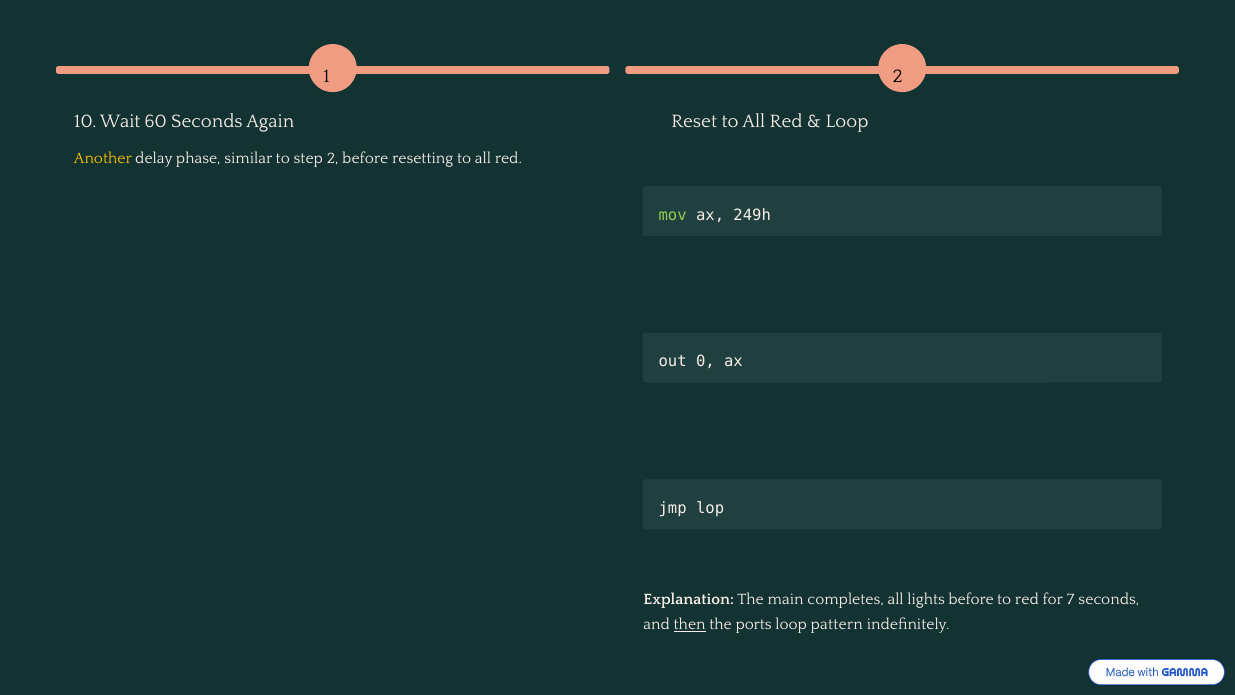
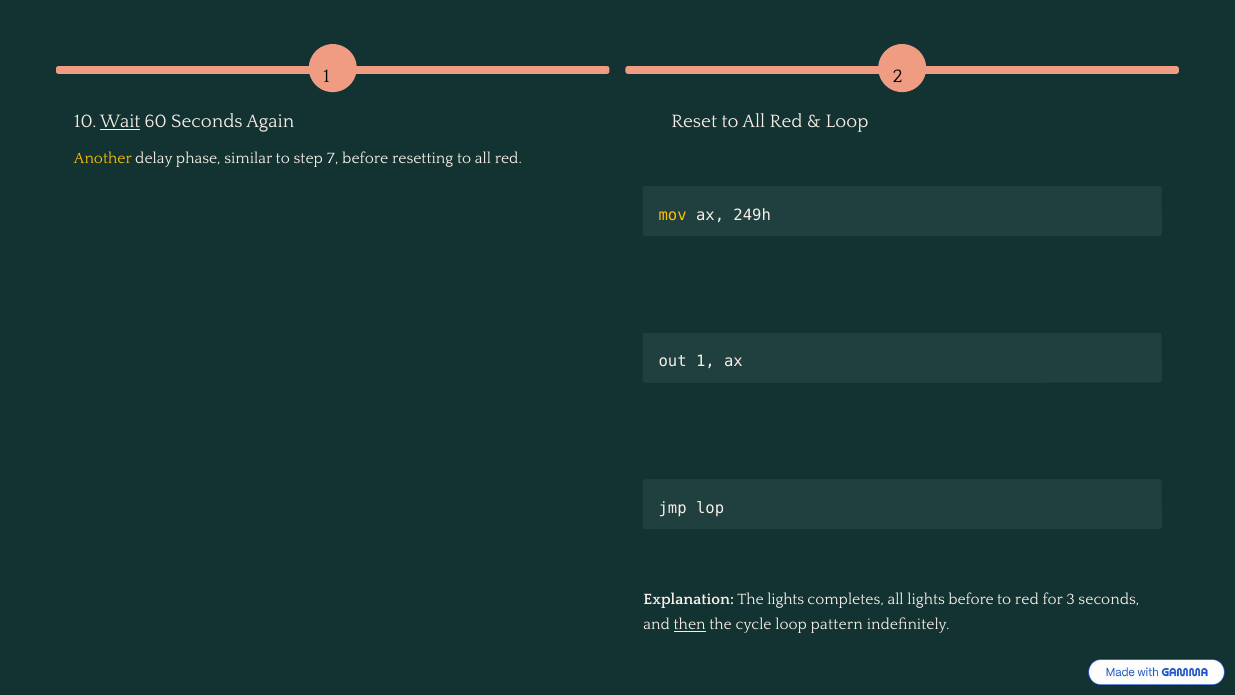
Wait underline: none -> present
step 2: 2 -> 7
mov colour: light green -> yellow
out 0: 0 -> 1
The main: main -> lights
7: 7 -> 3
ports: ports -> cycle
